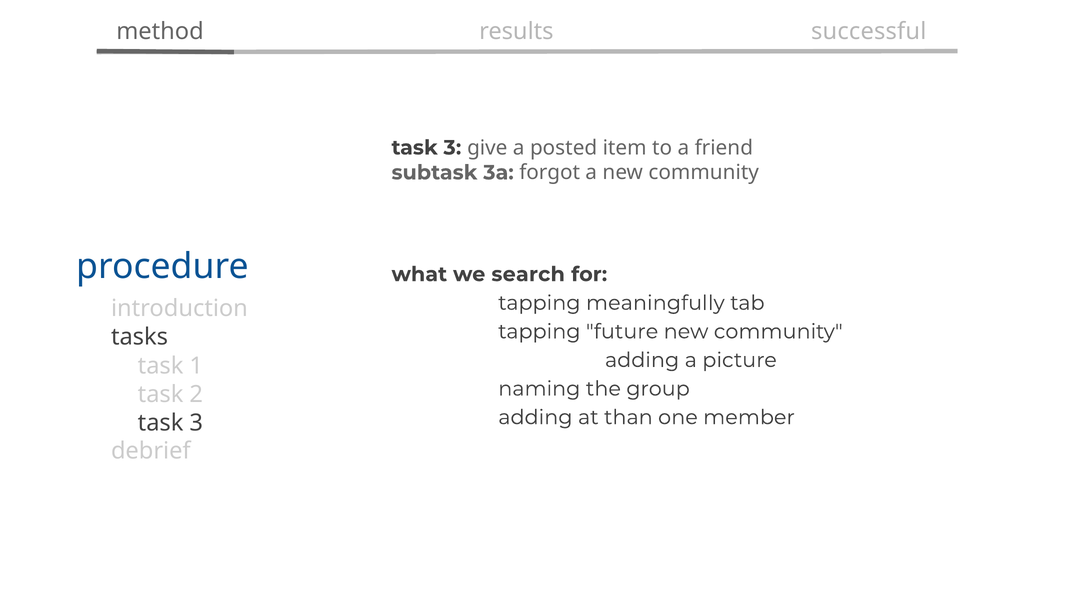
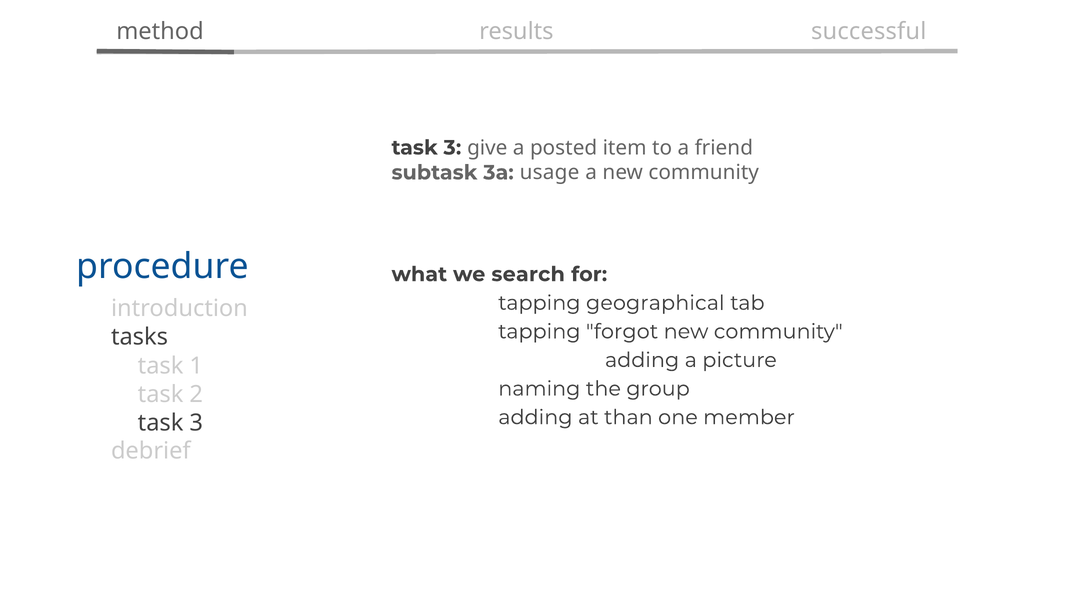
forgot: forgot -> usage
meaningfully: meaningfully -> geographical
future: future -> forgot
